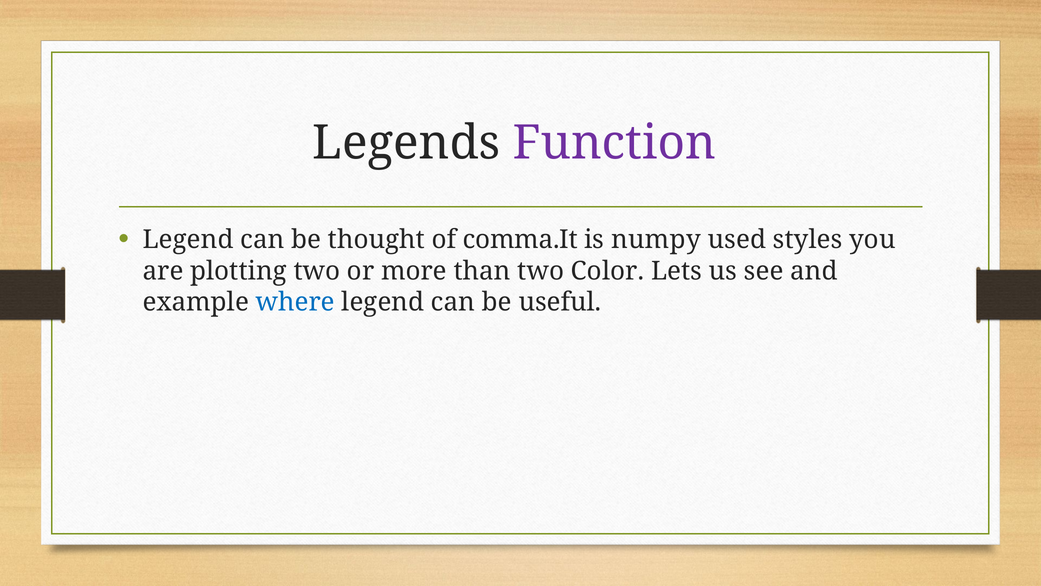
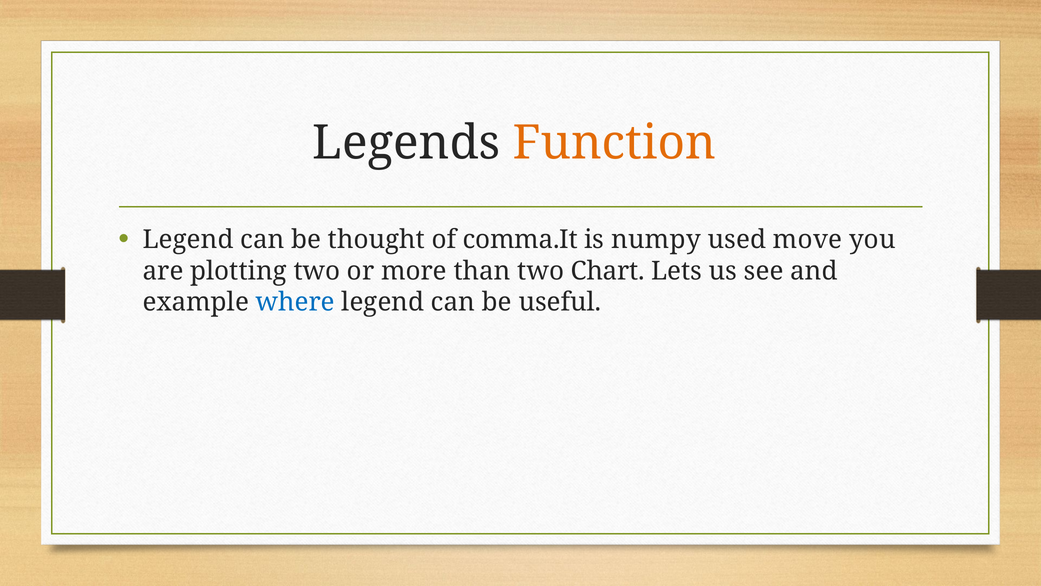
Function colour: purple -> orange
styles: styles -> move
Color: Color -> Chart
